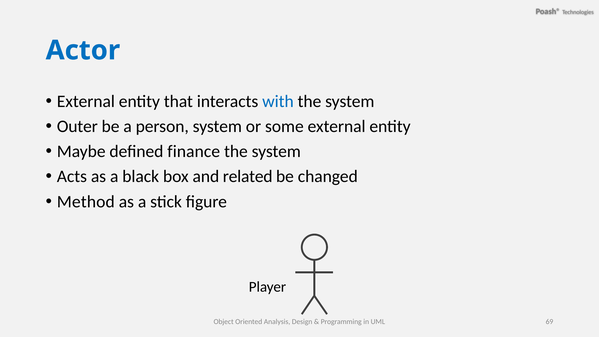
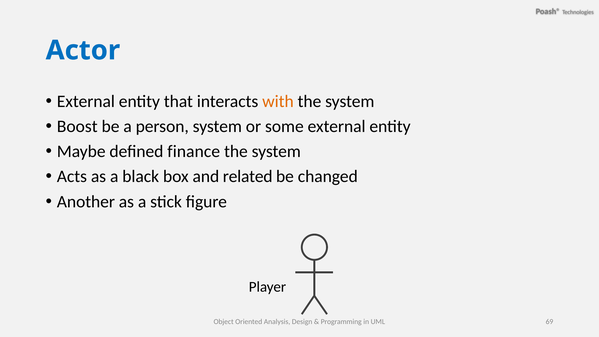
with colour: blue -> orange
Outer: Outer -> Boost
Method: Method -> Another
